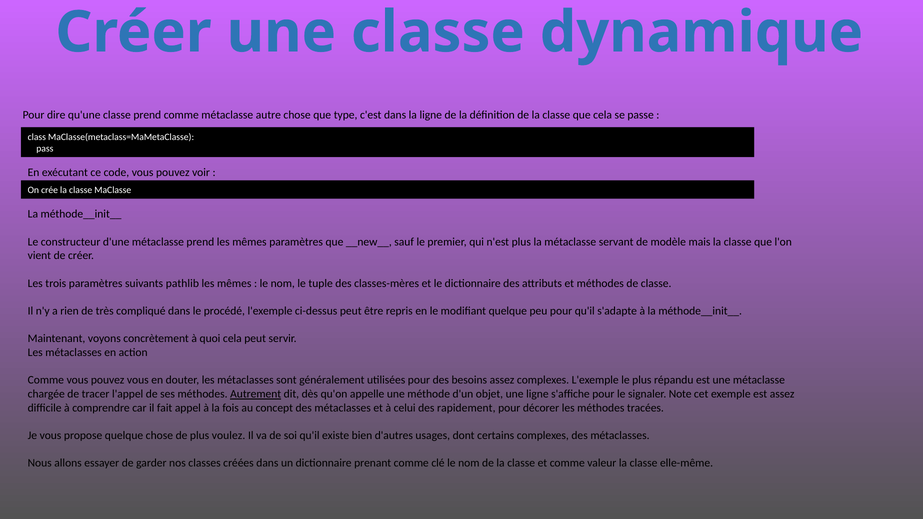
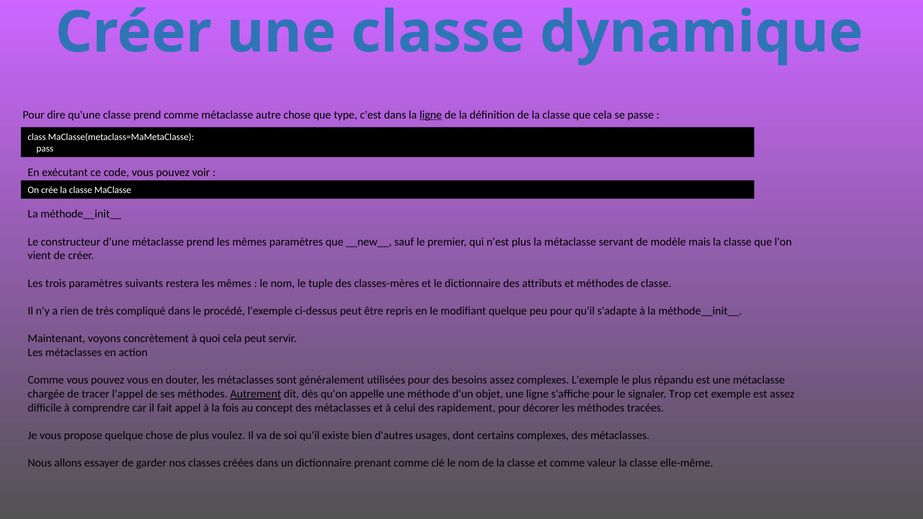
ligne at (431, 115) underline: none -> present
pathlib: pathlib -> restera
Note: Note -> Trop
